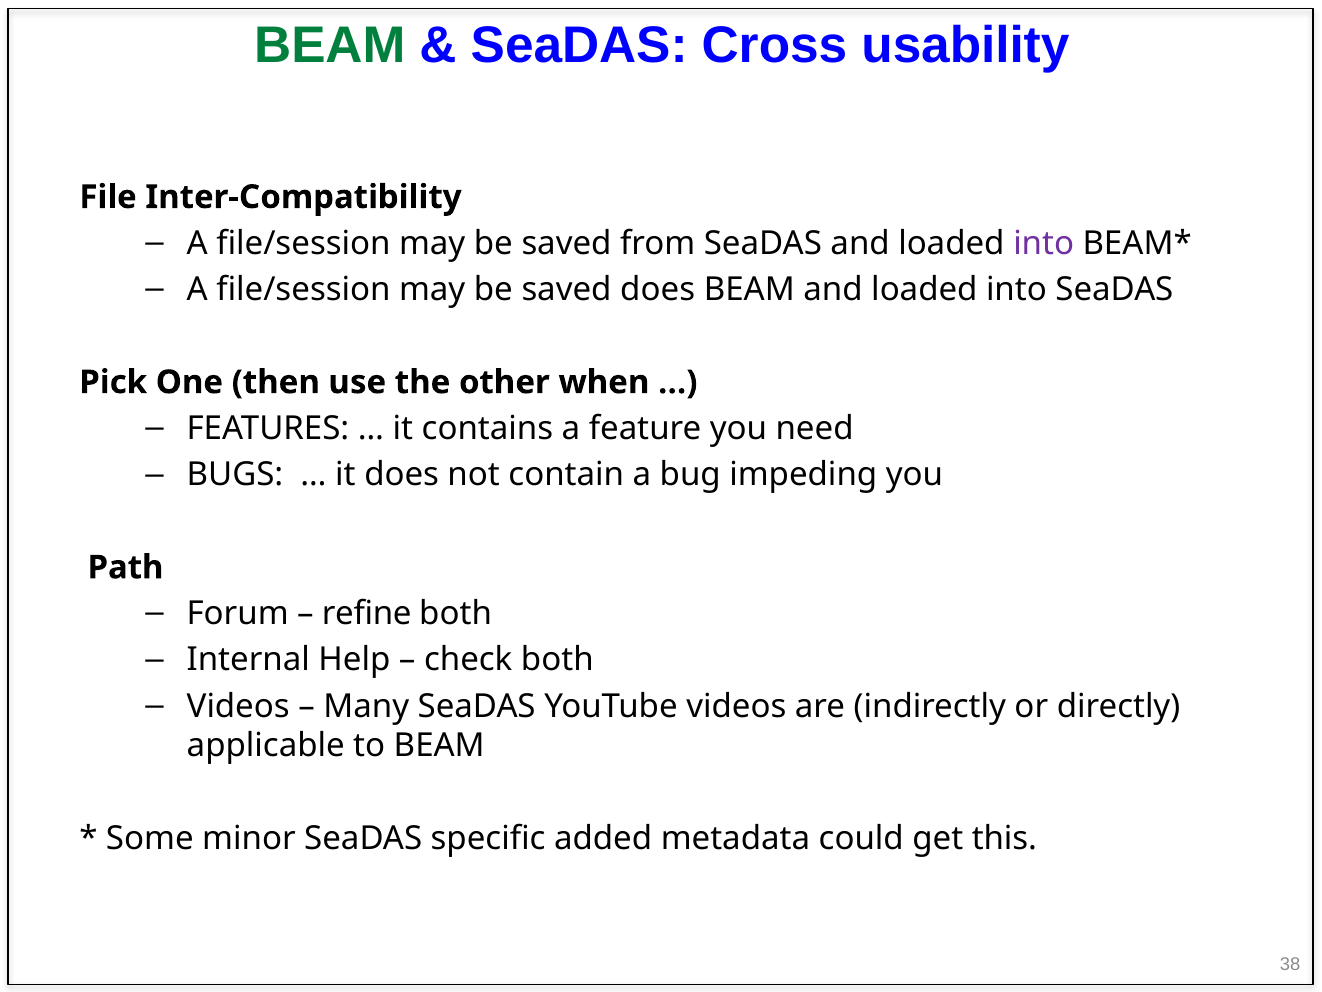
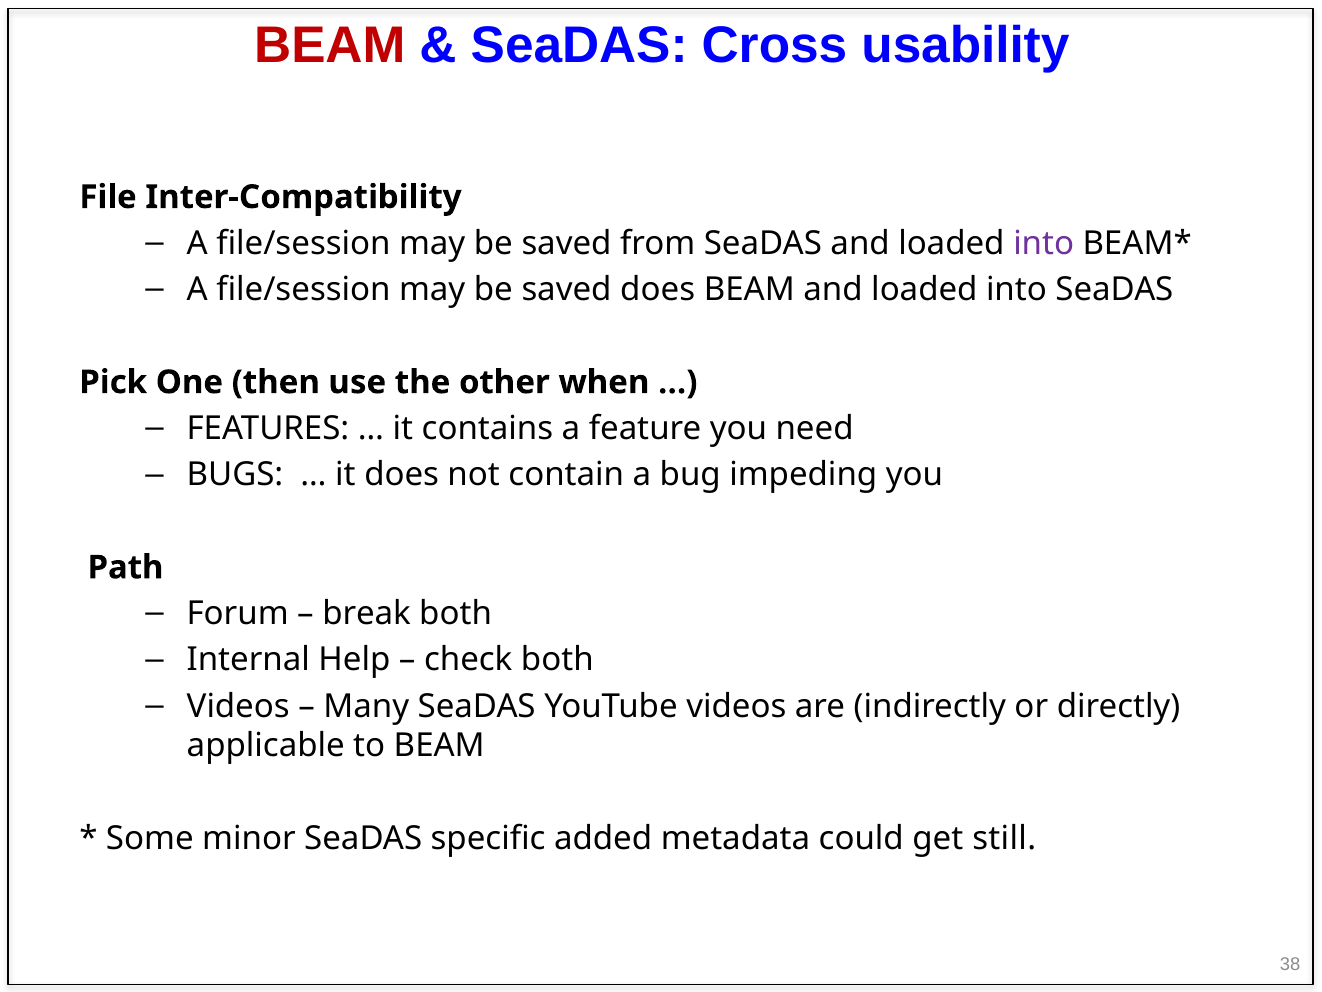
BEAM at (330, 46) colour: green -> red
refine: refine -> break
this: this -> still
